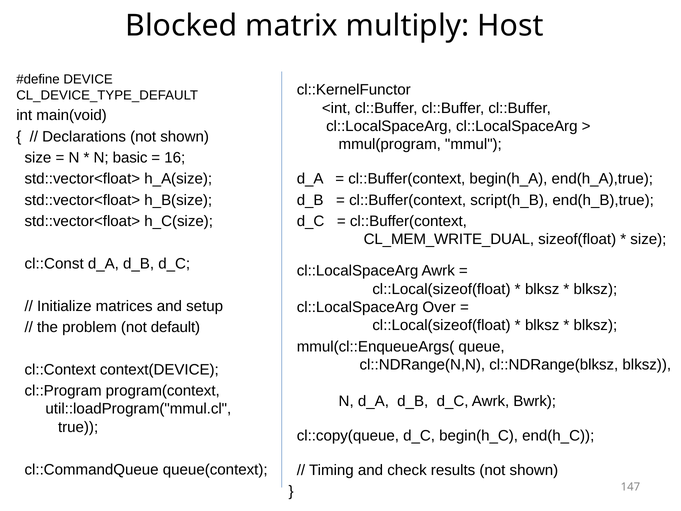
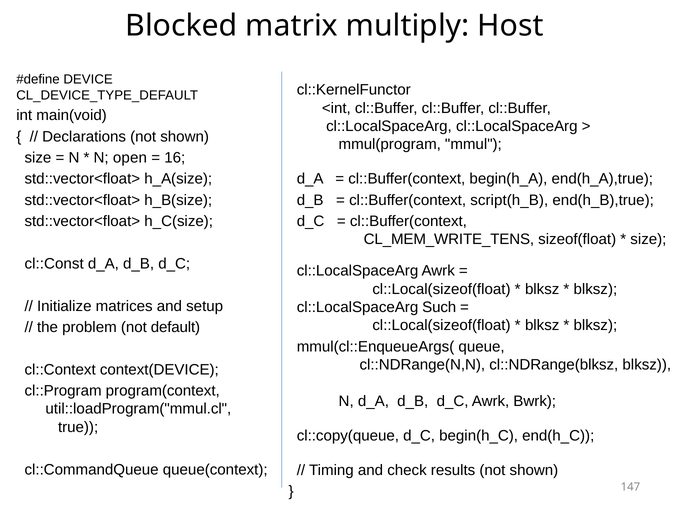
basic: basic -> open
CL_MEM_WRITE_DUAL: CL_MEM_WRITE_DUAL -> CL_MEM_WRITE_TENS
Over: Over -> Such
